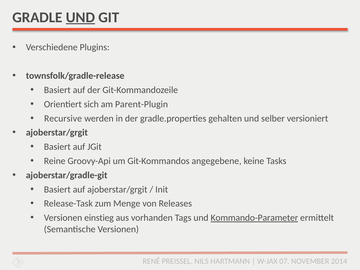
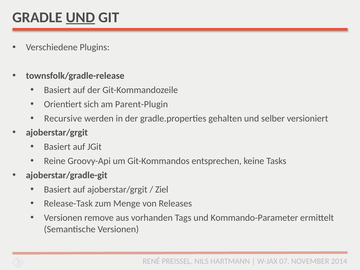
angegebene: angegebene -> entsprechen
Init: Init -> Ziel
einstieg: einstieg -> remove
Kommando-Parameter underline: present -> none
